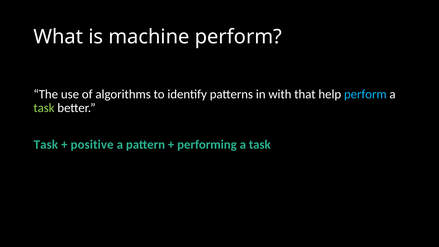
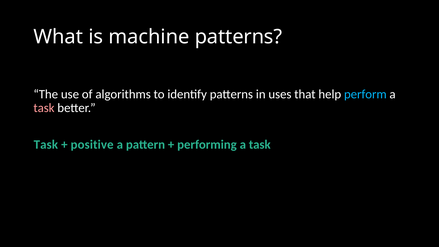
machine perform: perform -> patterns
with: with -> uses
task at (44, 108) colour: light green -> pink
